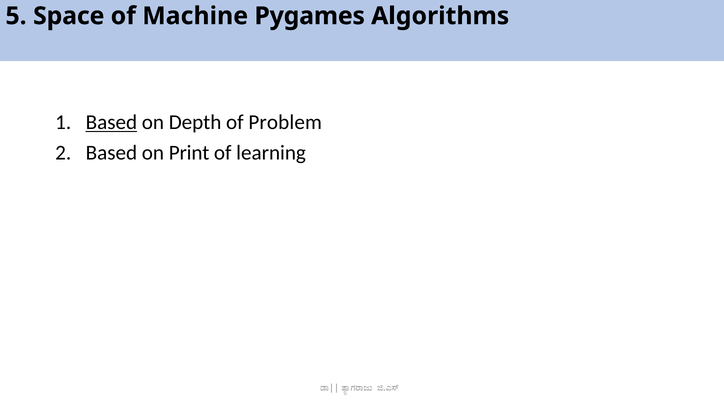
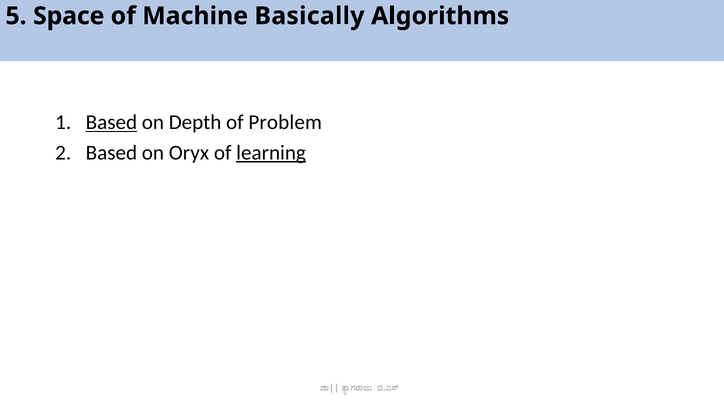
Pygames: Pygames -> Basically
Print: Print -> Oryx
learning underline: none -> present
